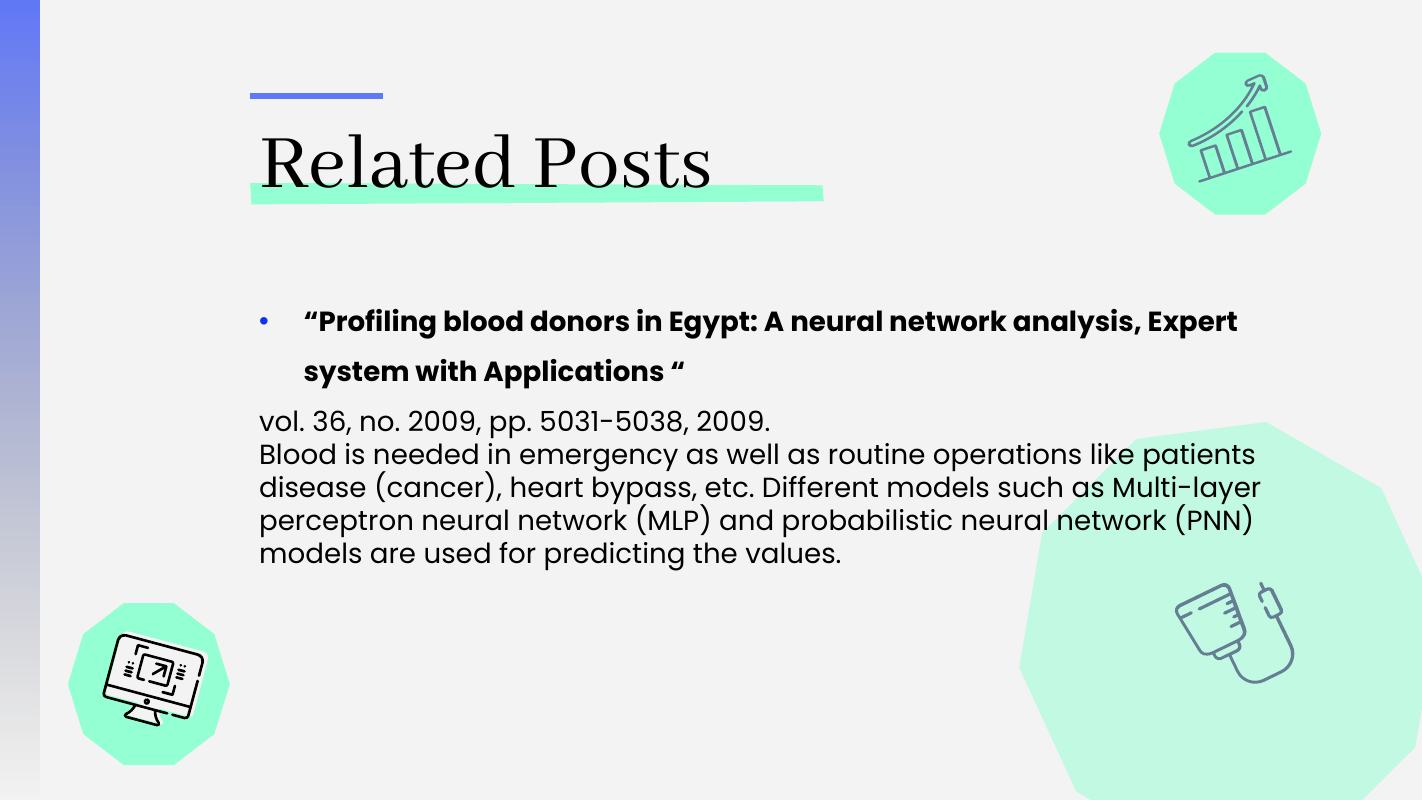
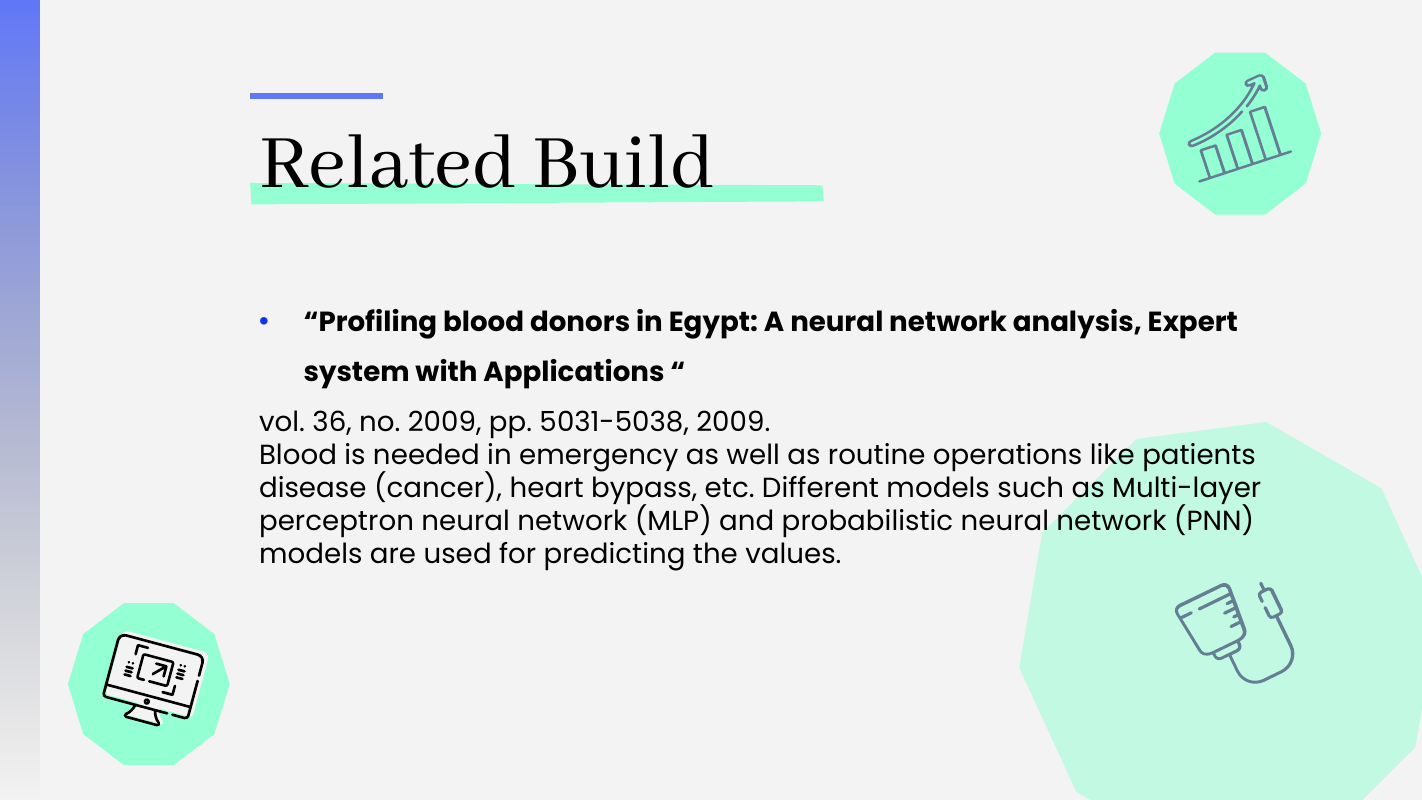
Posts: Posts -> Build
